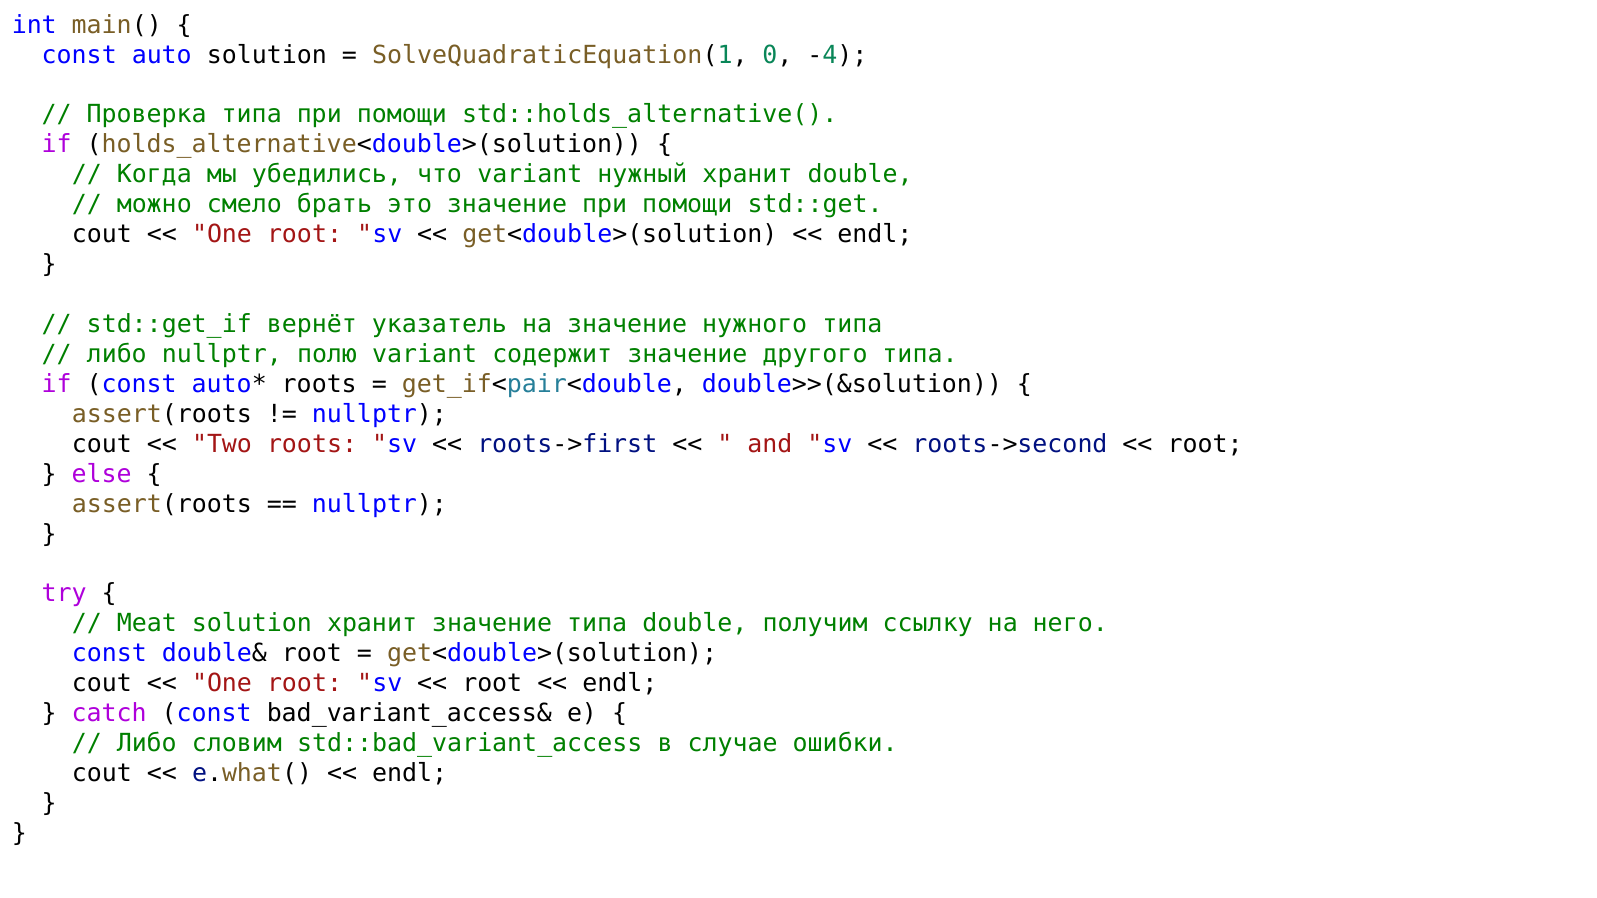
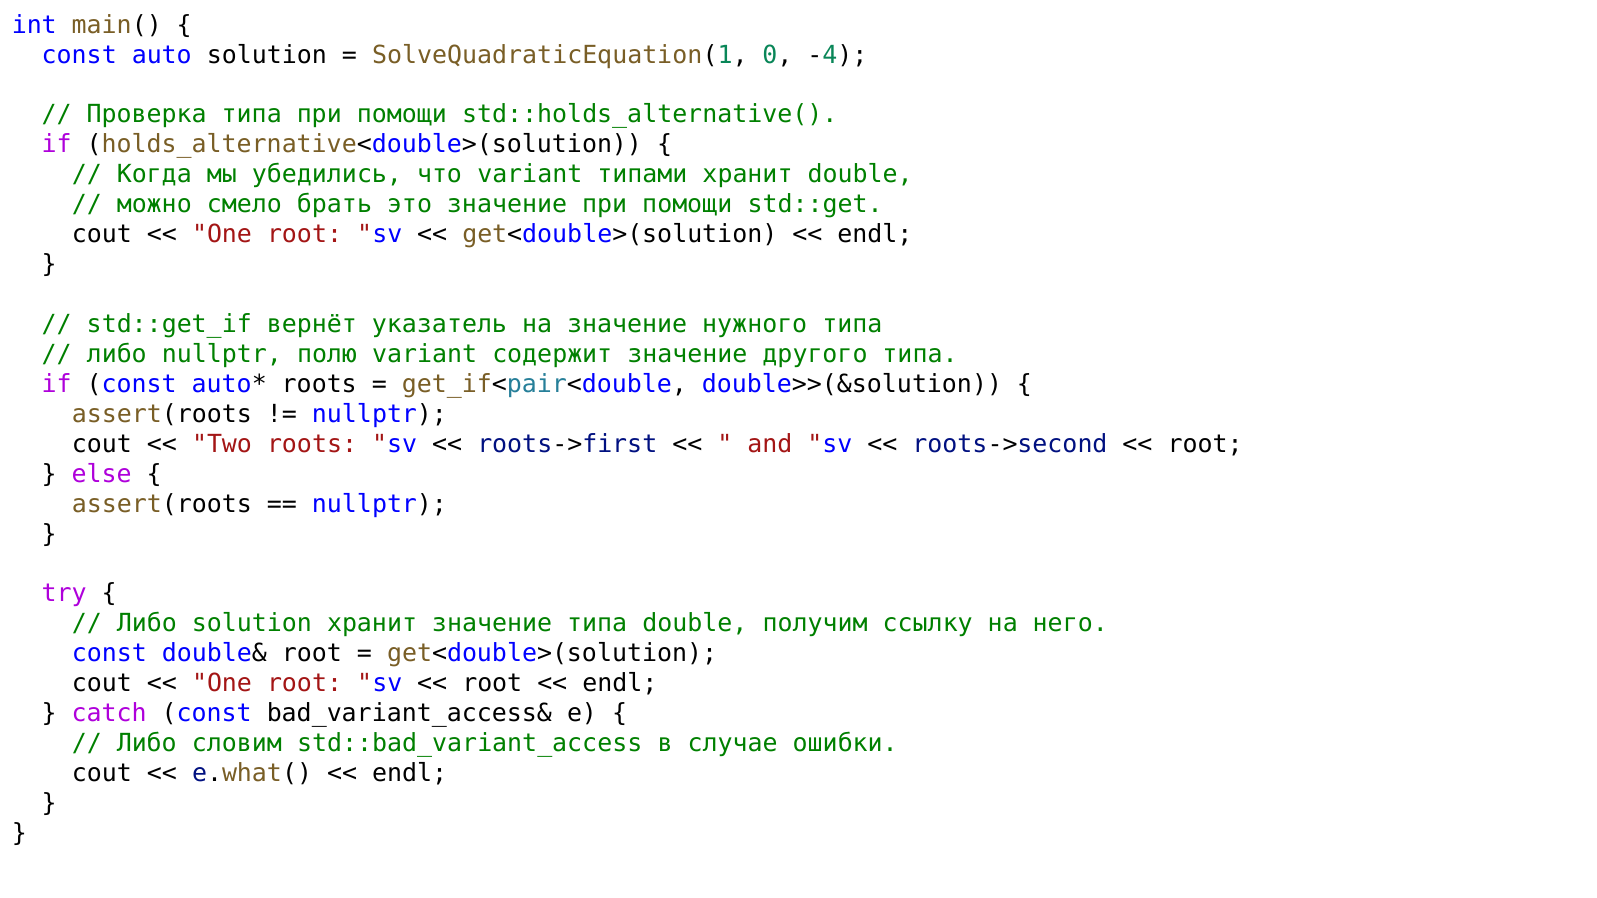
нужный: нужный -> типами
Meat at (147, 624): Meat -> Либо
